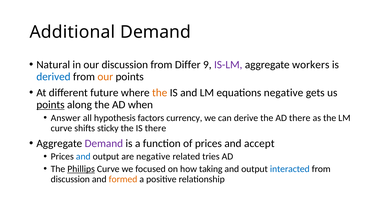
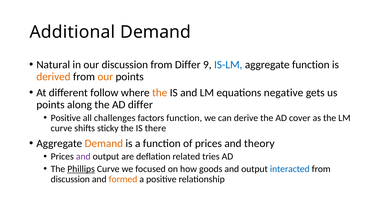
IS-LM colour: purple -> blue
aggregate workers: workers -> function
derived colour: blue -> orange
future: future -> follow
points at (50, 105) underline: present -> none
AD when: when -> differ
Answer at (66, 118): Answer -> Positive
hypothesis: hypothesis -> challenges
factors currency: currency -> function
AD there: there -> cover
Demand at (104, 144) colour: purple -> orange
accept: accept -> theory
and at (83, 157) colour: blue -> purple
are negative: negative -> deflation
taking: taking -> goods
